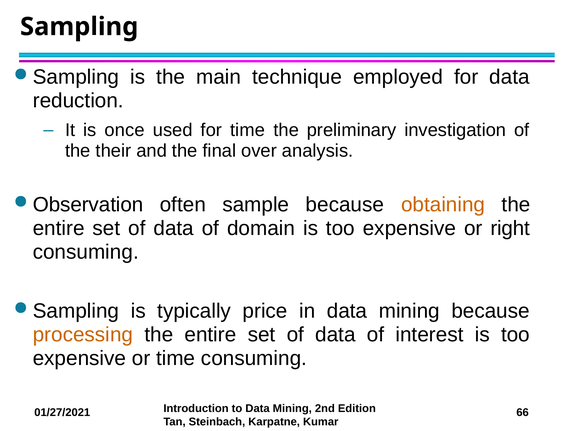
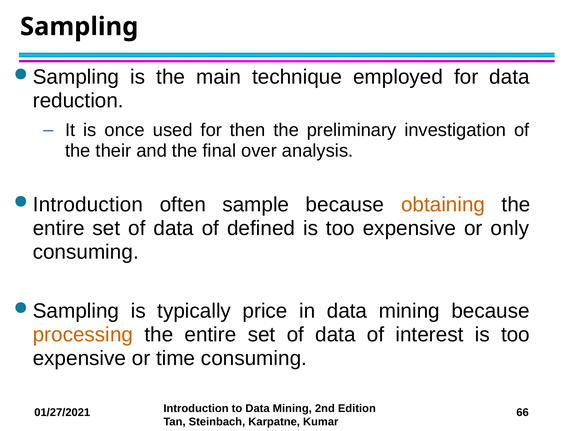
for time: time -> then
Observation at (88, 204): Observation -> Introduction
domain: domain -> defined
right: right -> only
